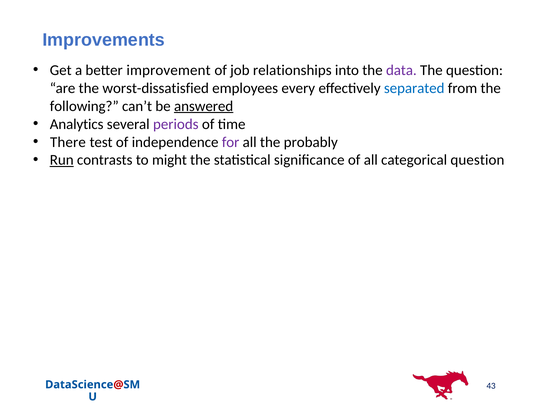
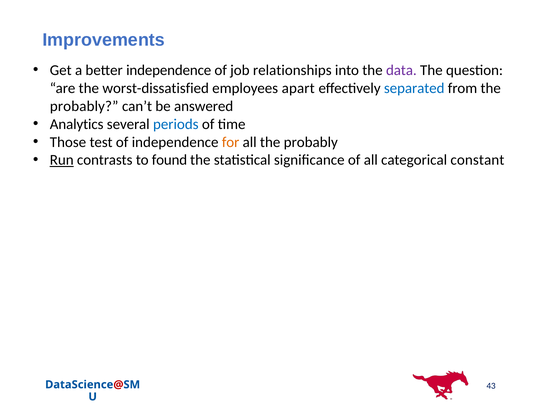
better improvement: improvement -> independence
every: every -> apart
following at (84, 106): following -> probably
answered underline: present -> none
periods colour: purple -> blue
There: There -> Those
for colour: purple -> orange
might: might -> found
categorical question: question -> constant
